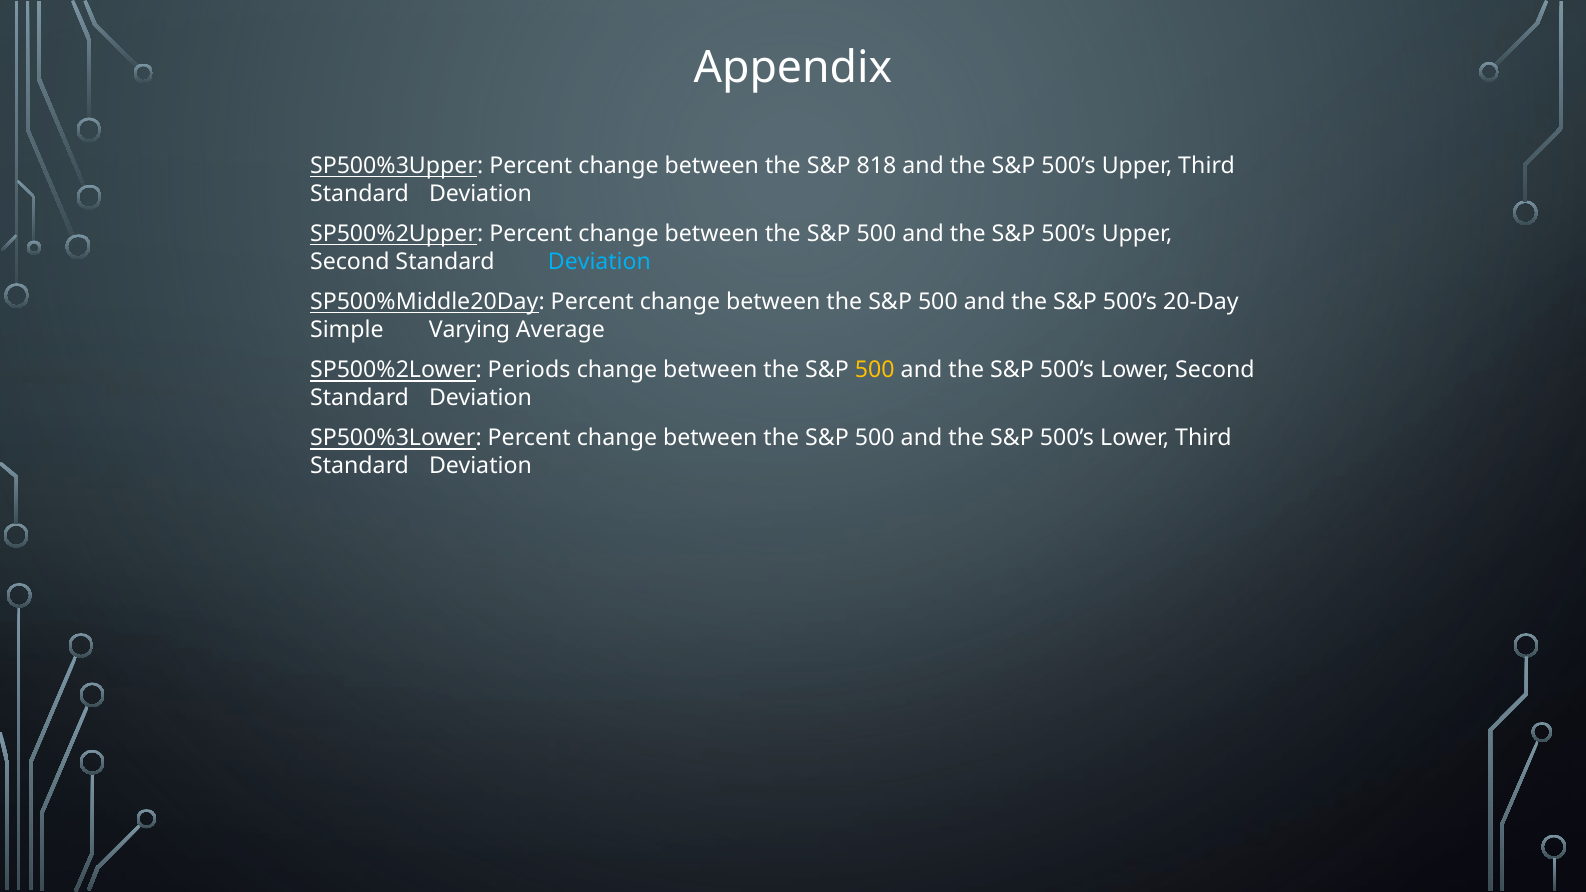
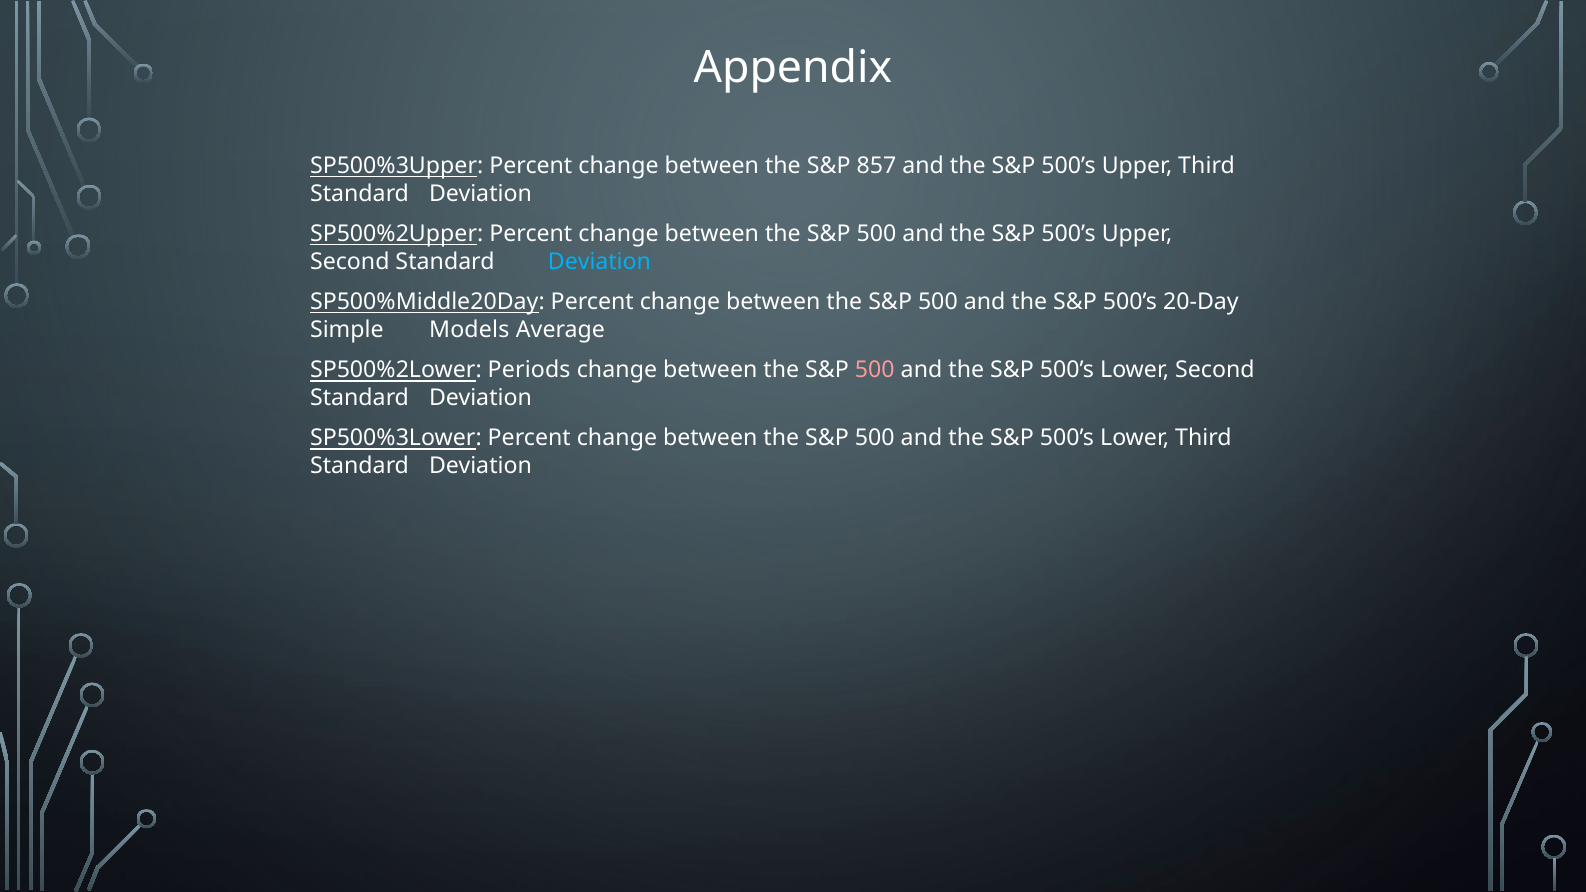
818: 818 -> 857
Varying: Varying -> Models
500 at (875, 370) colour: yellow -> pink
